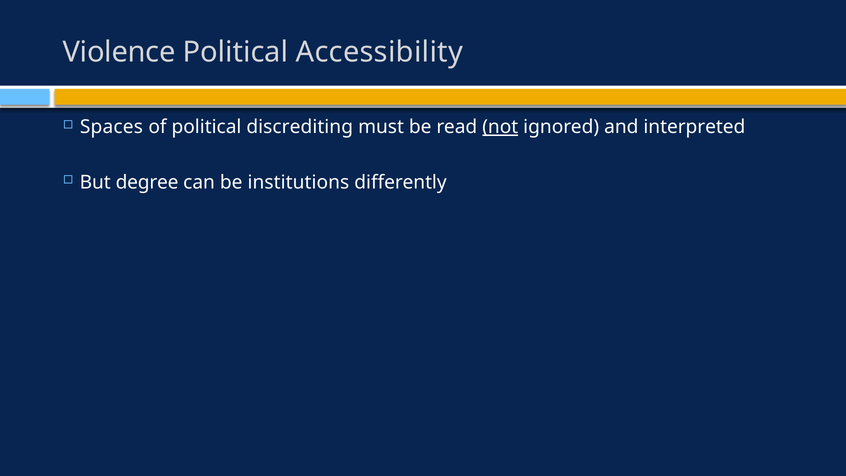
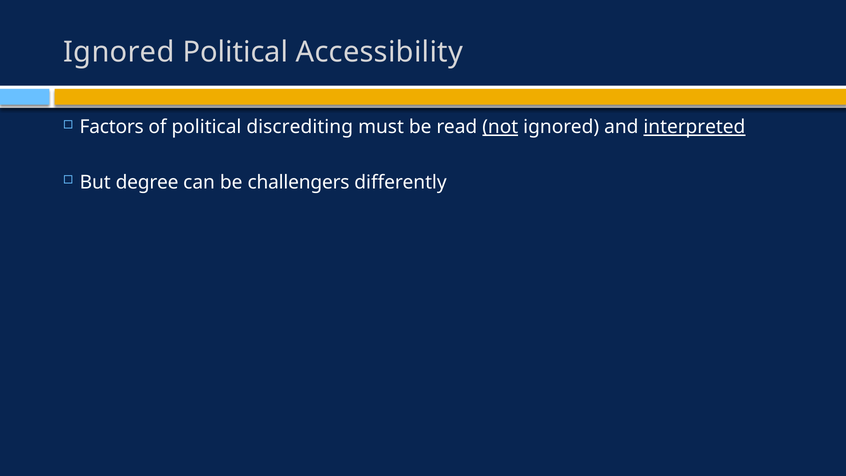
Violence at (119, 52): Violence -> Ignored
Spaces: Spaces -> Factors
interpreted underline: none -> present
institutions: institutions -> challengers
